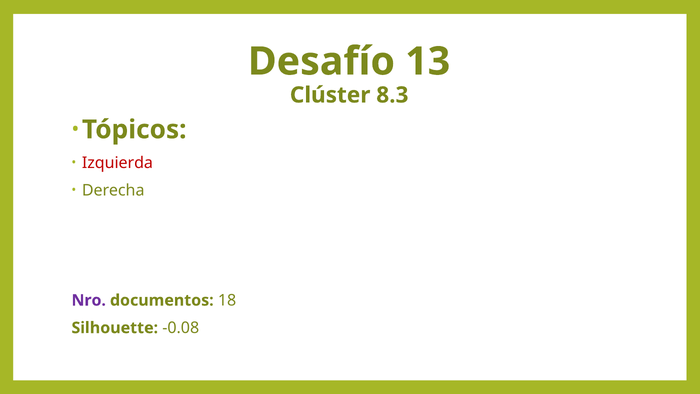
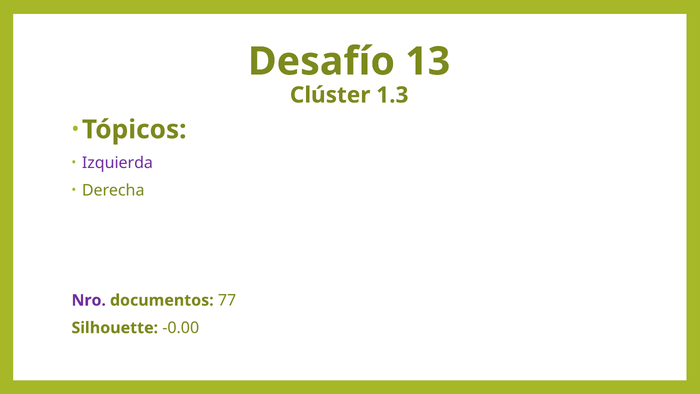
8.3: 8.3 -> 1.3
Izquierda colour: red -> purple
18: 18 -> 77
-0.08: -0.08 -> -0.00
